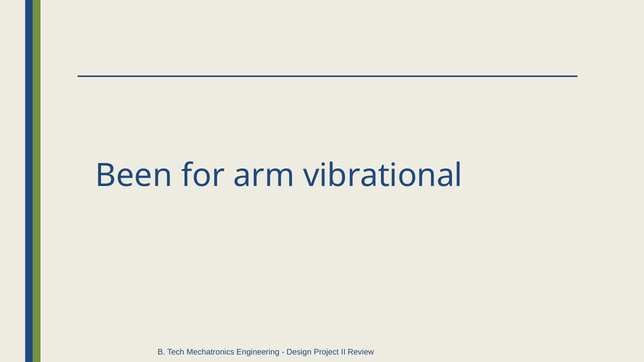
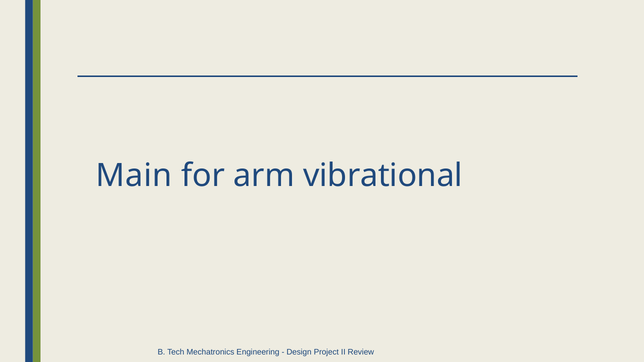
Been: Been -> Main
